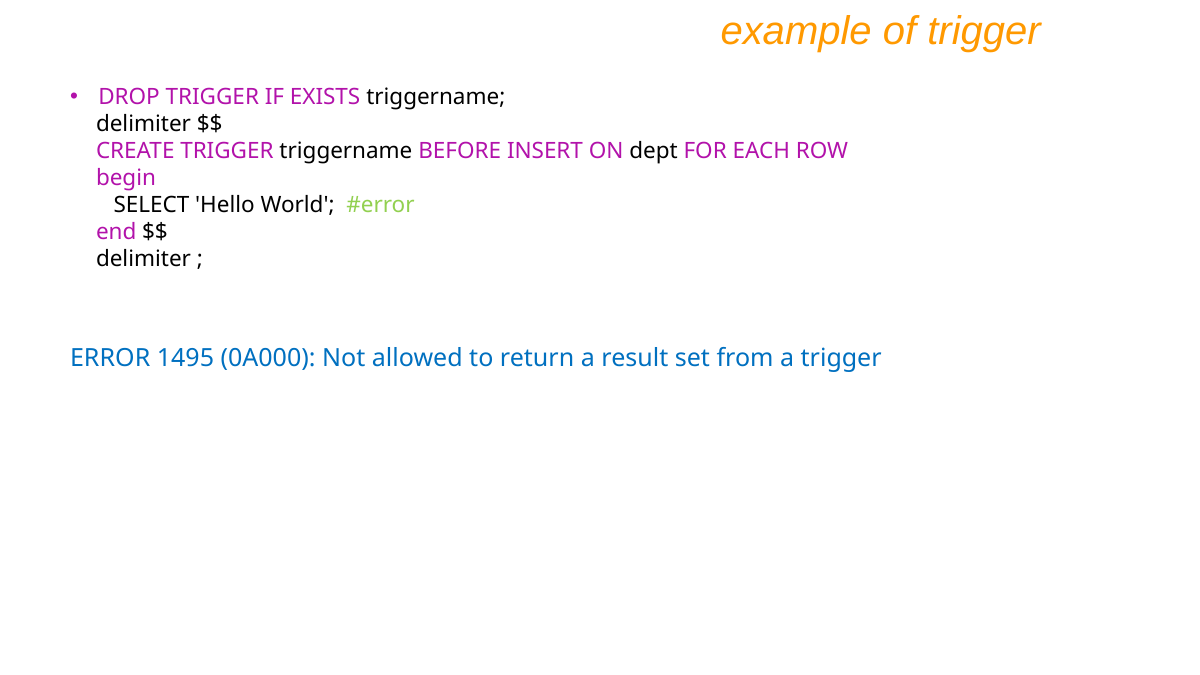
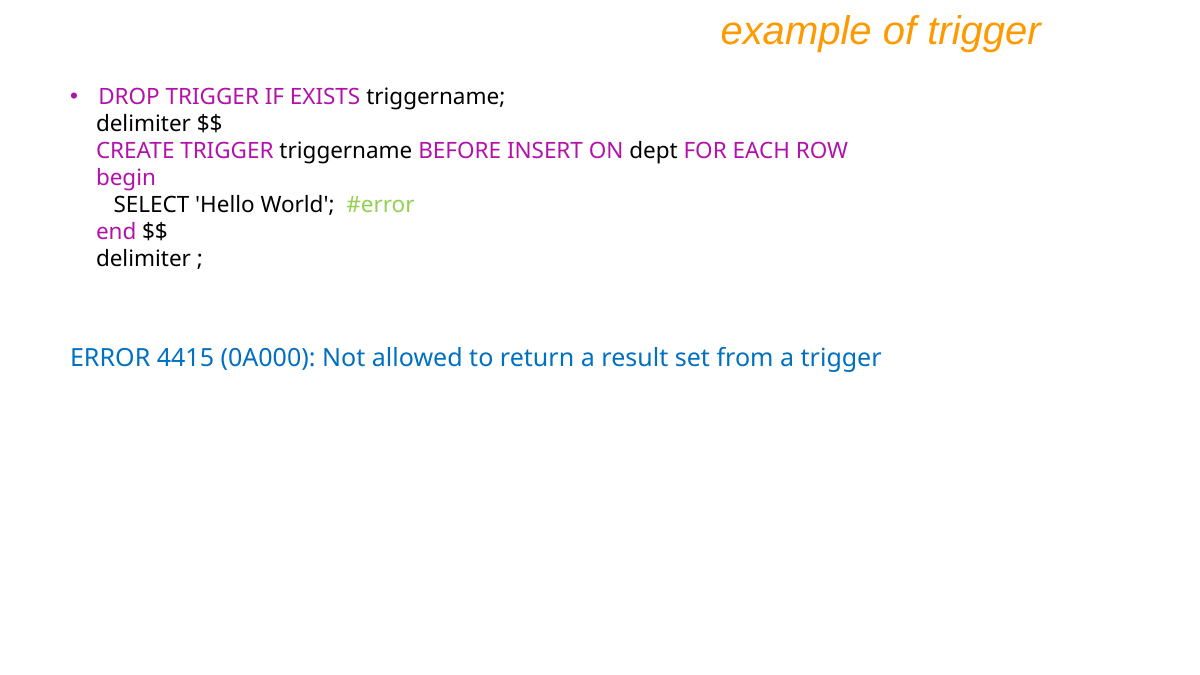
1495: 1495 -> 4415
